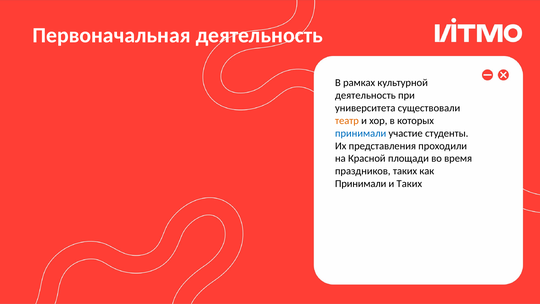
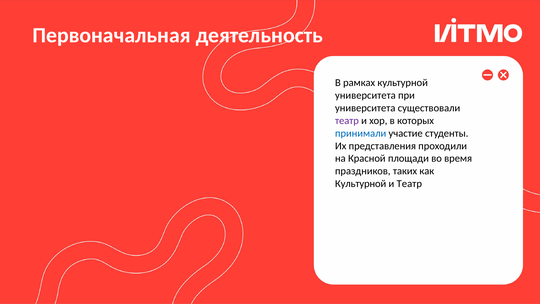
деятельность at (365, 95): деятельность -> университета
театр at (347, 121) colour: orange -> purple
Принимали at (361, 184): Принимали -> Культурной
и Таких: Таких -> Театр
